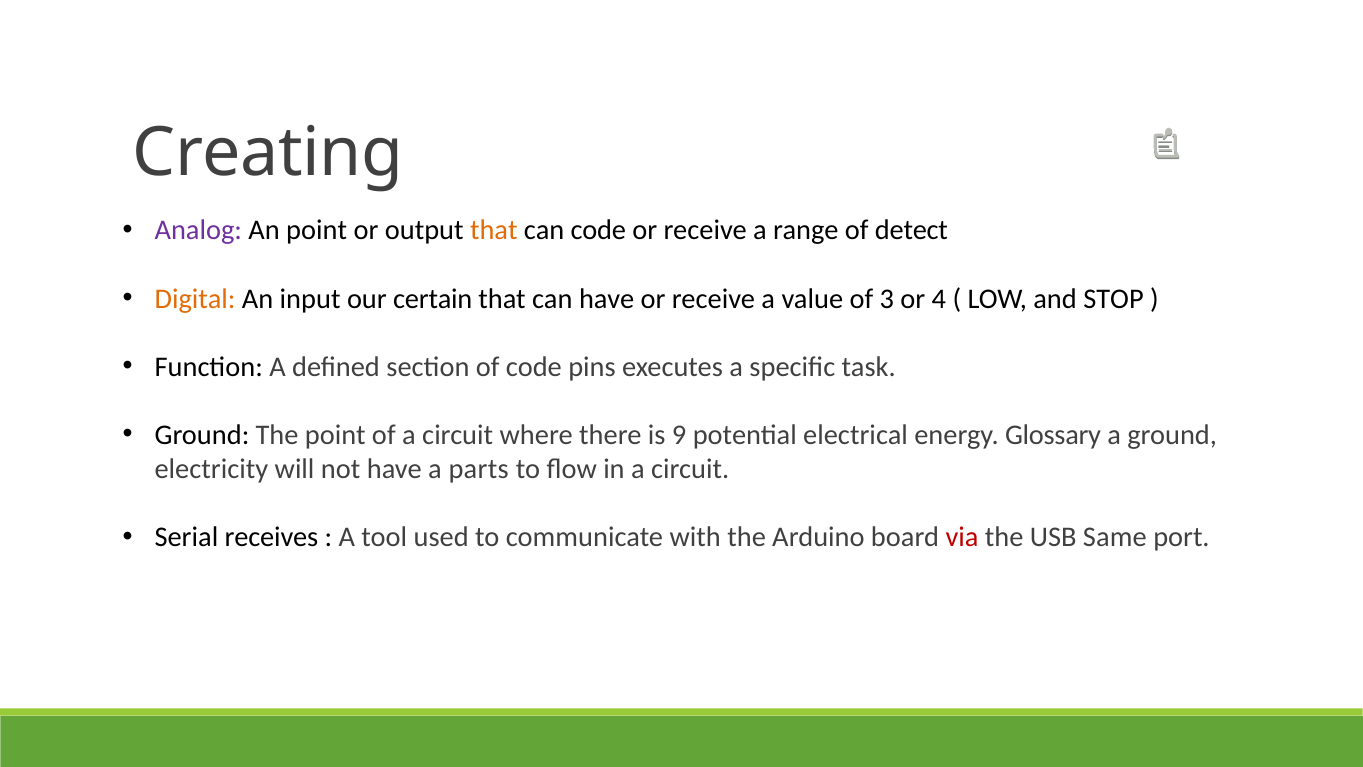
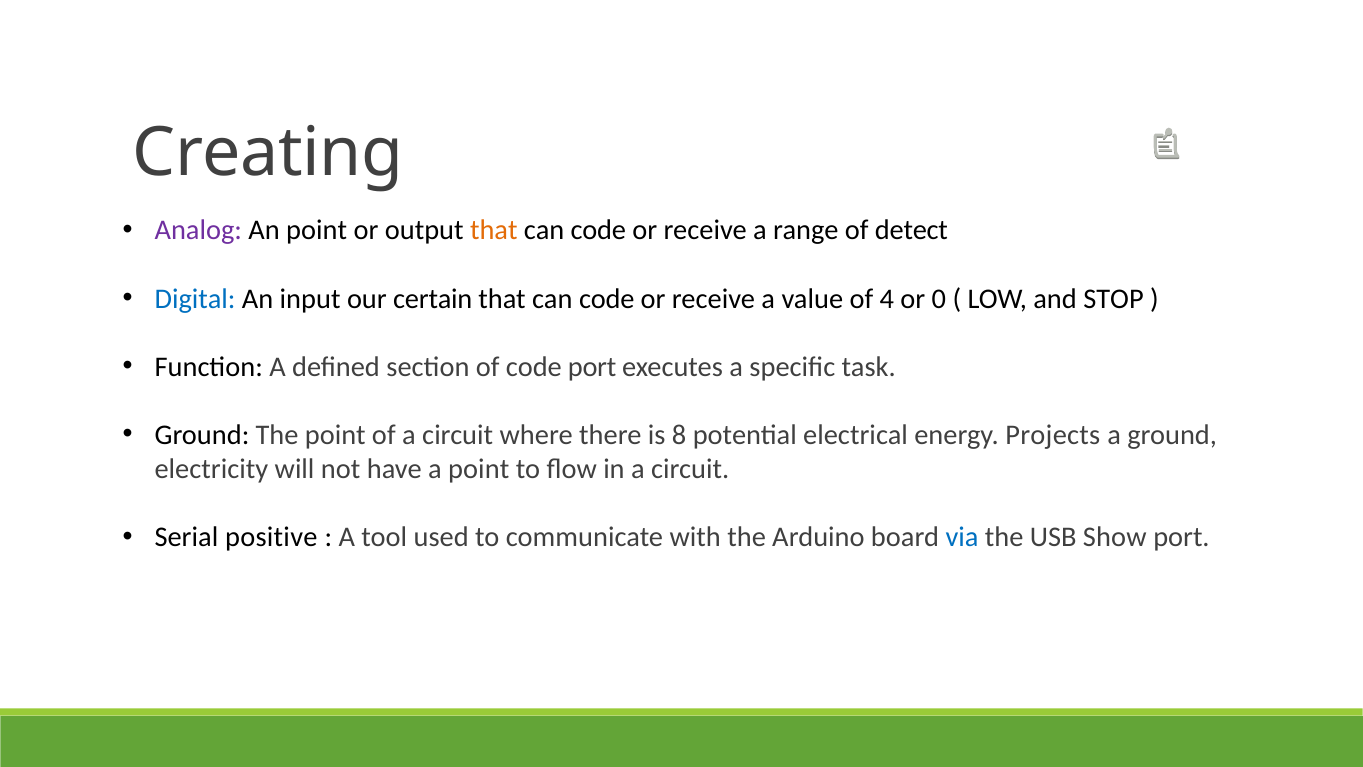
Digital colour: orange -> blue
have at (607, 299): have -> code
3: 3 -> 4
4: 4 -> 0
code pins: pins -> port
9: 9 -> 8
Glossary: Glossary -> Projects
a parts: parts -> point
receives: receives -> positive
via colour: red -> blue
Same: Same -> Show
